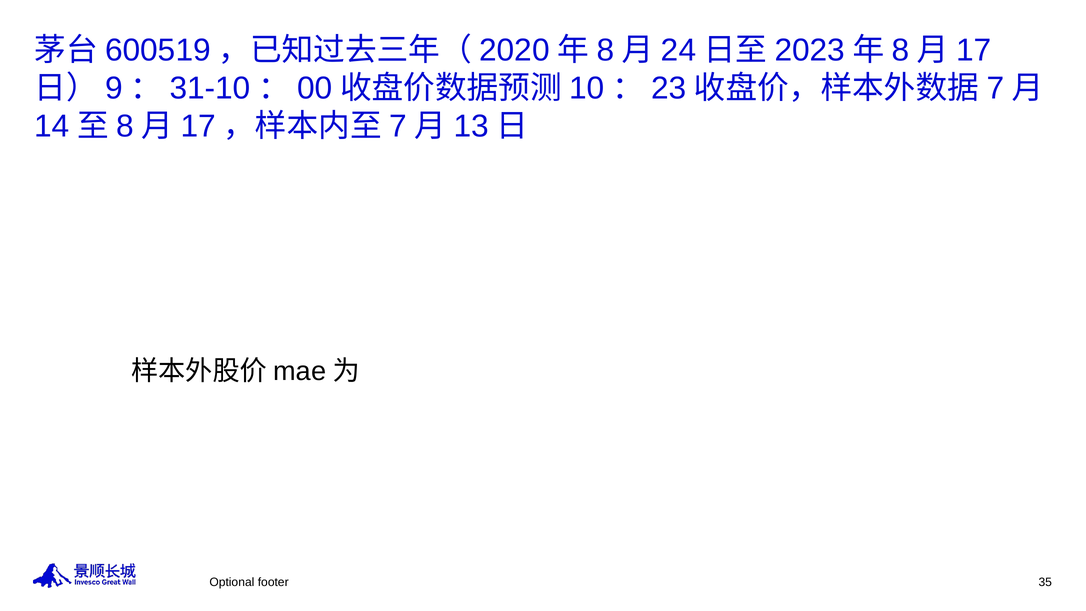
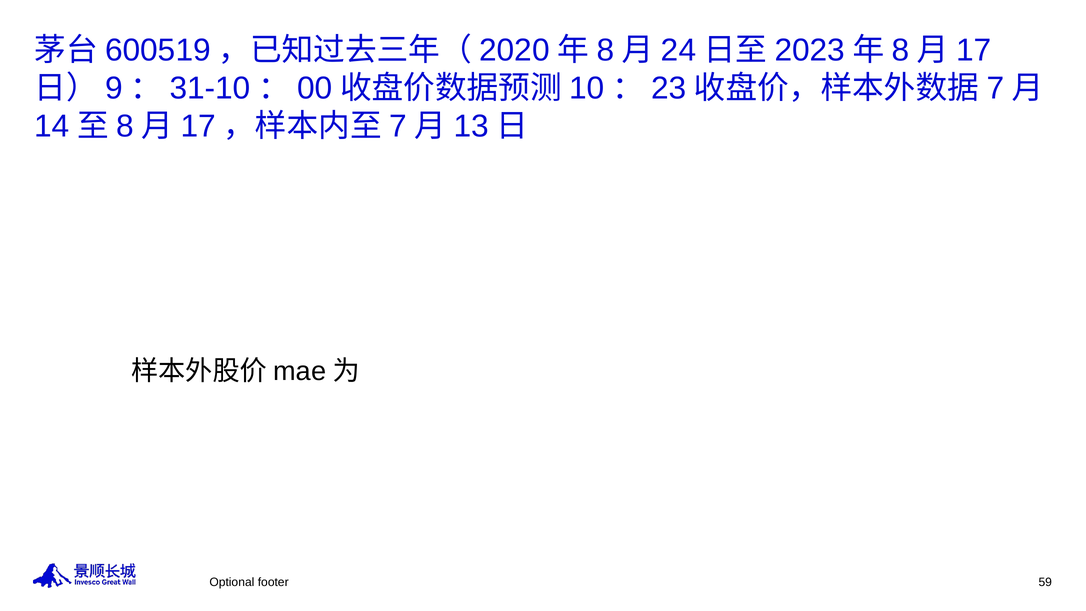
35: 35 -> 59
